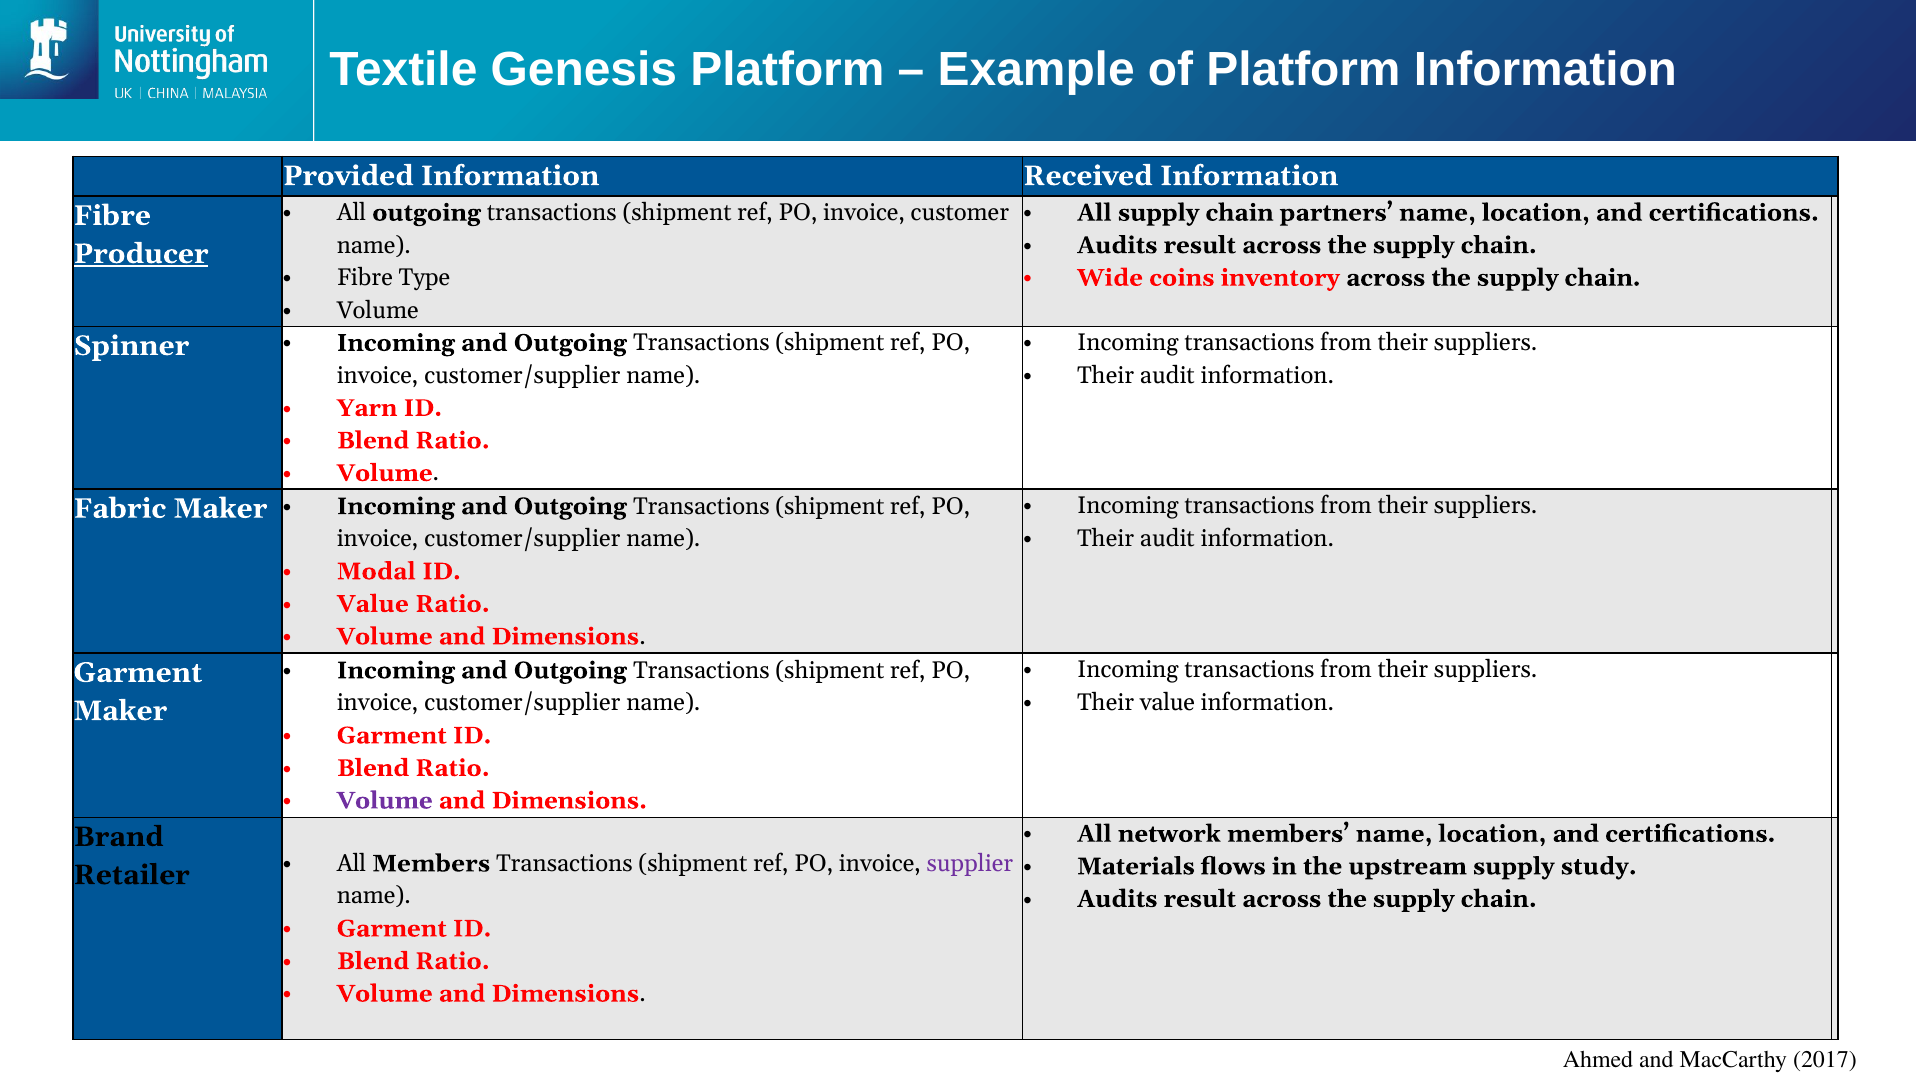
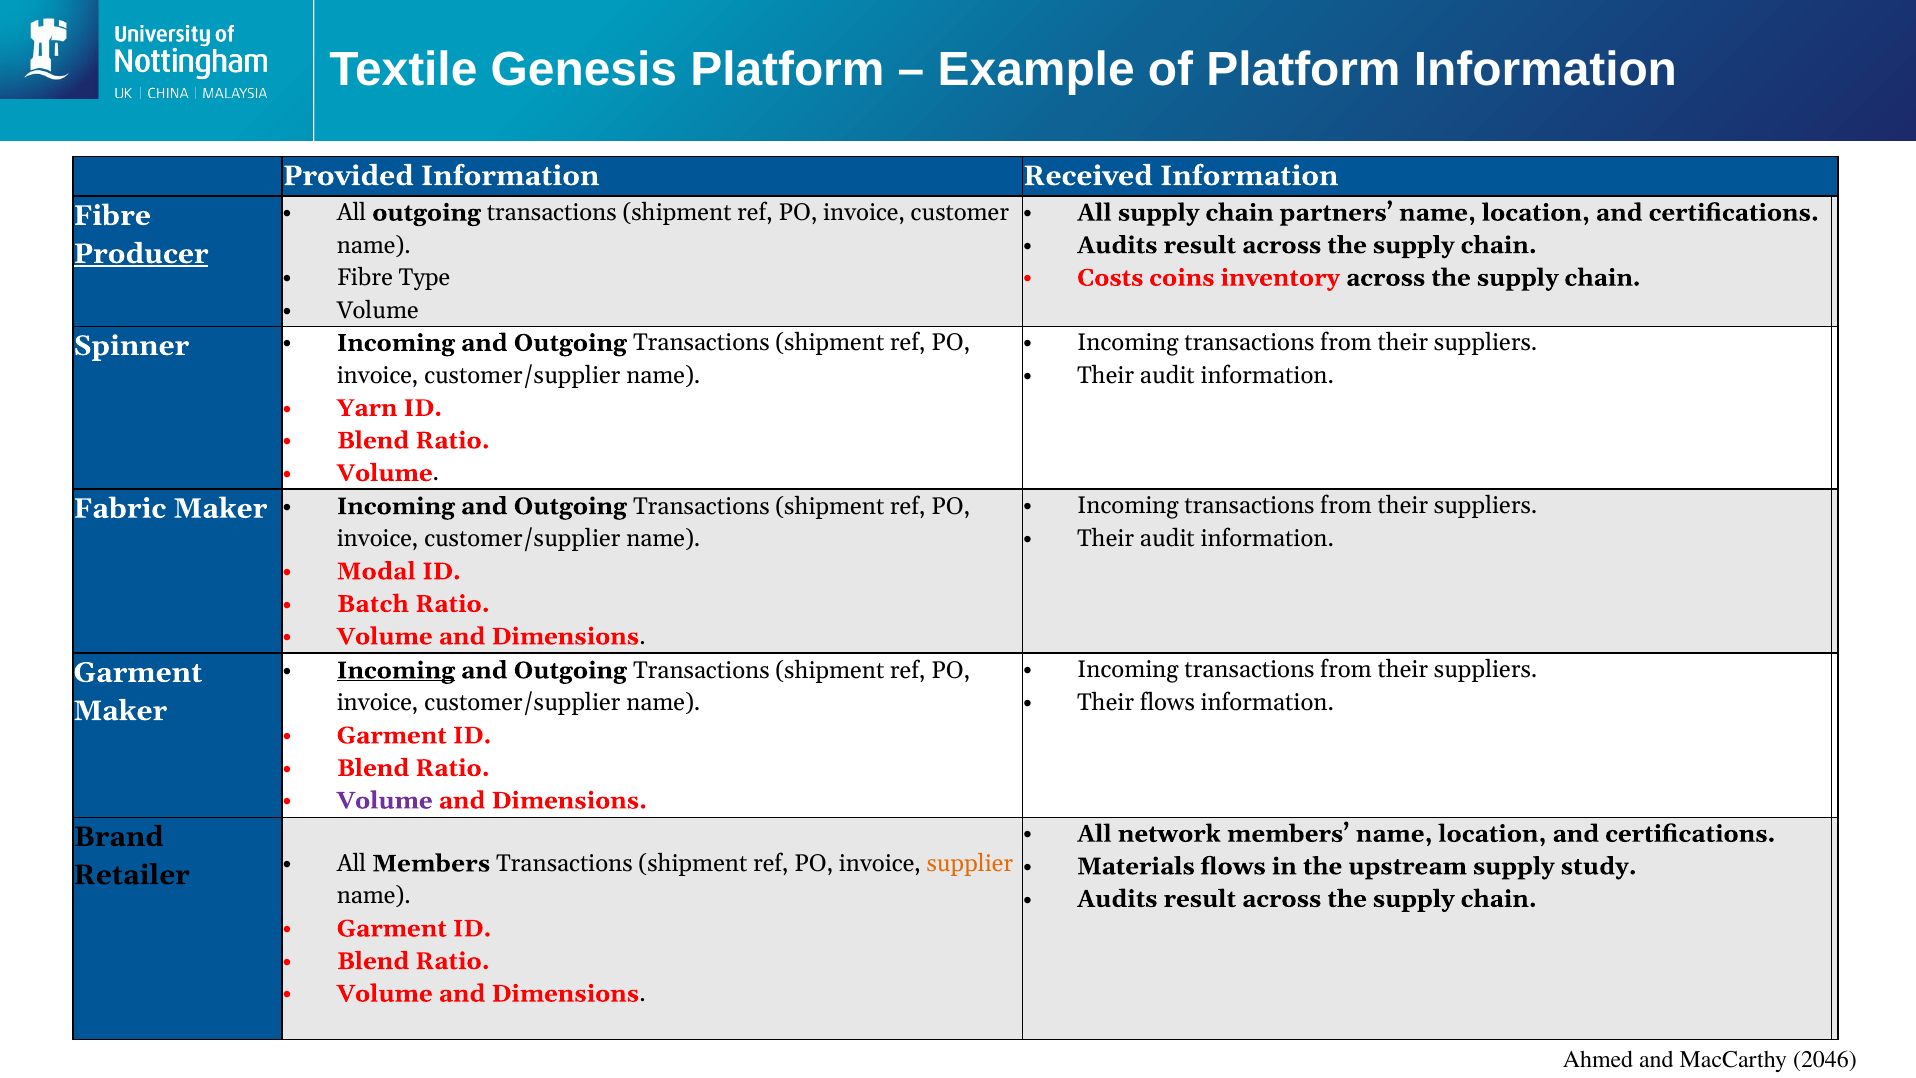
Wide: Wide -> Costs
Value at (373, 604): Value -> Batch
Incoming at (396, 670) underline: none -> present
Their value: value -> flows
supplier colour: purple -> orange
2017: 2017 -> 2046
